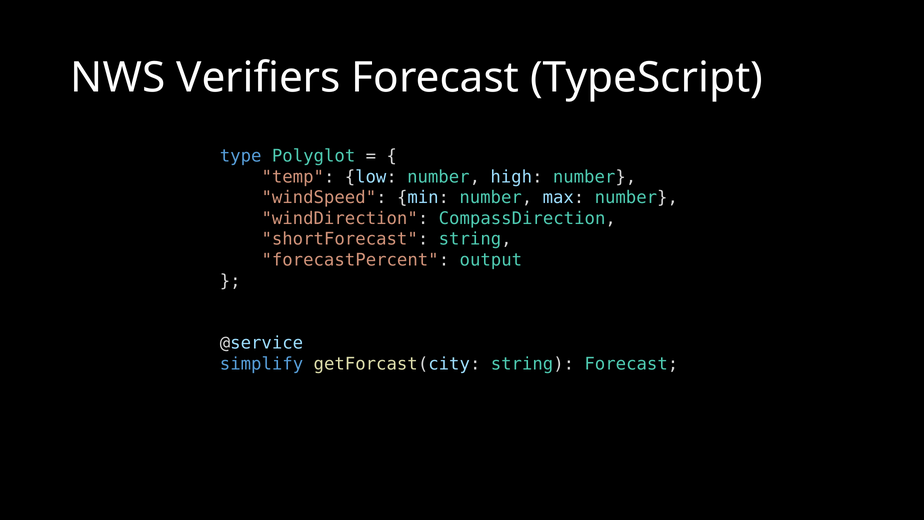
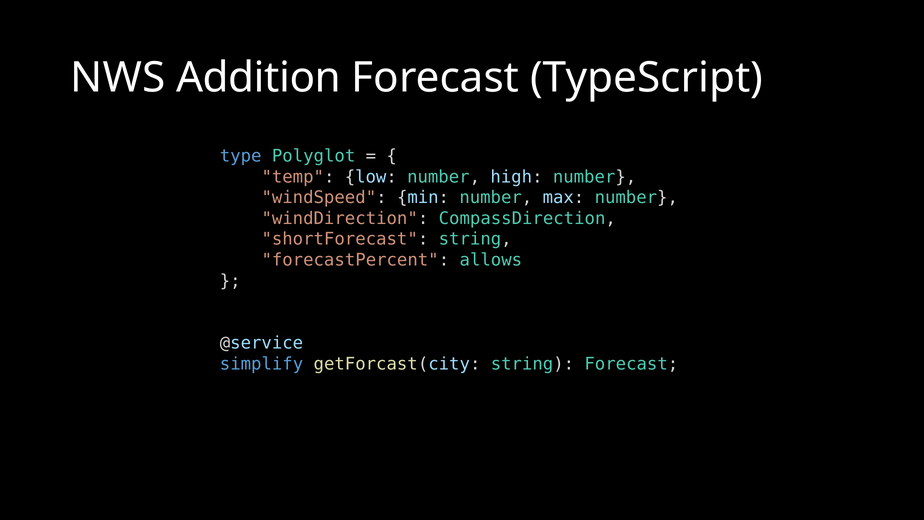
Verifiers: Verifiers -> Addition
output: output -> allows
